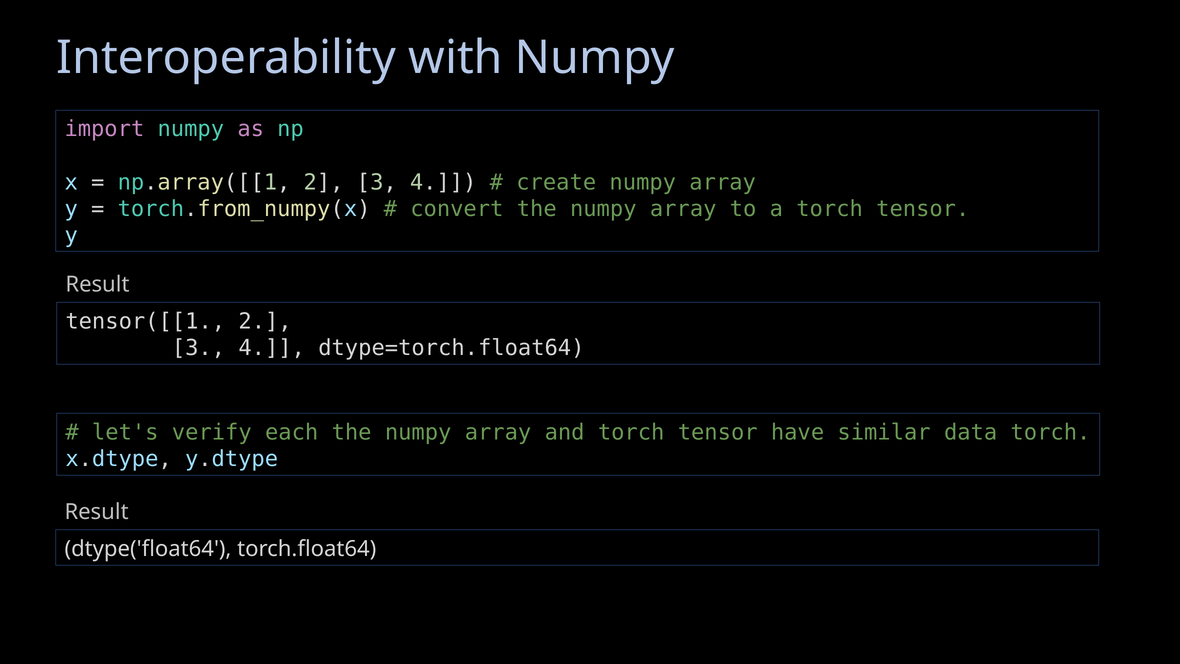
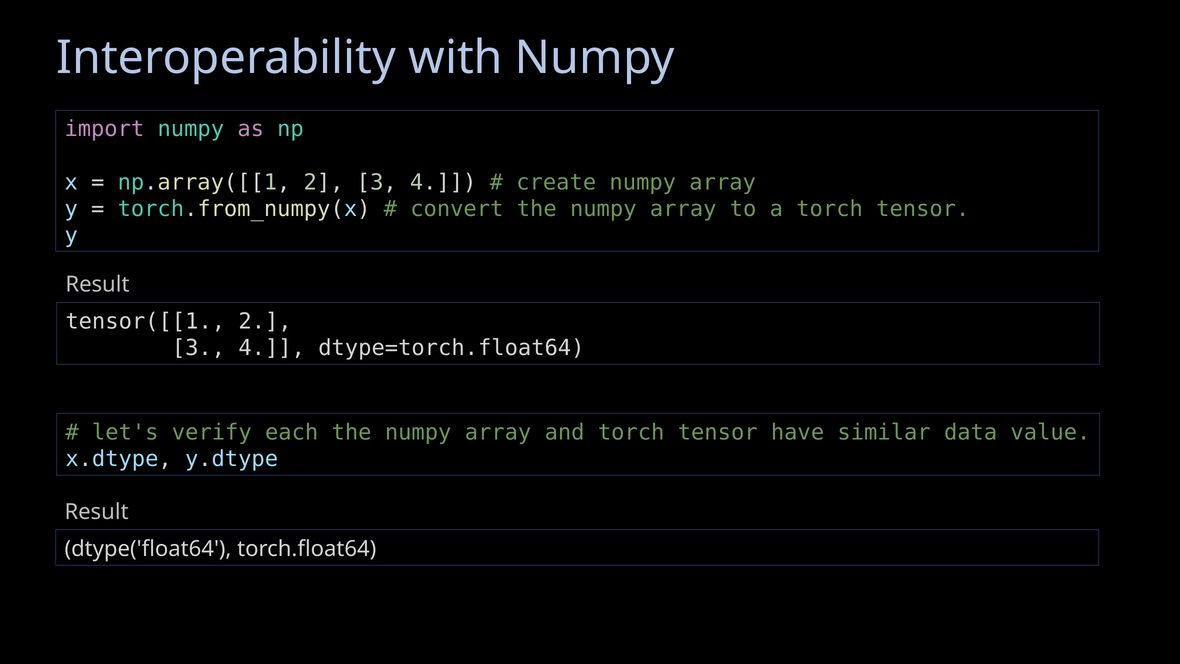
data torch: torch -> value
